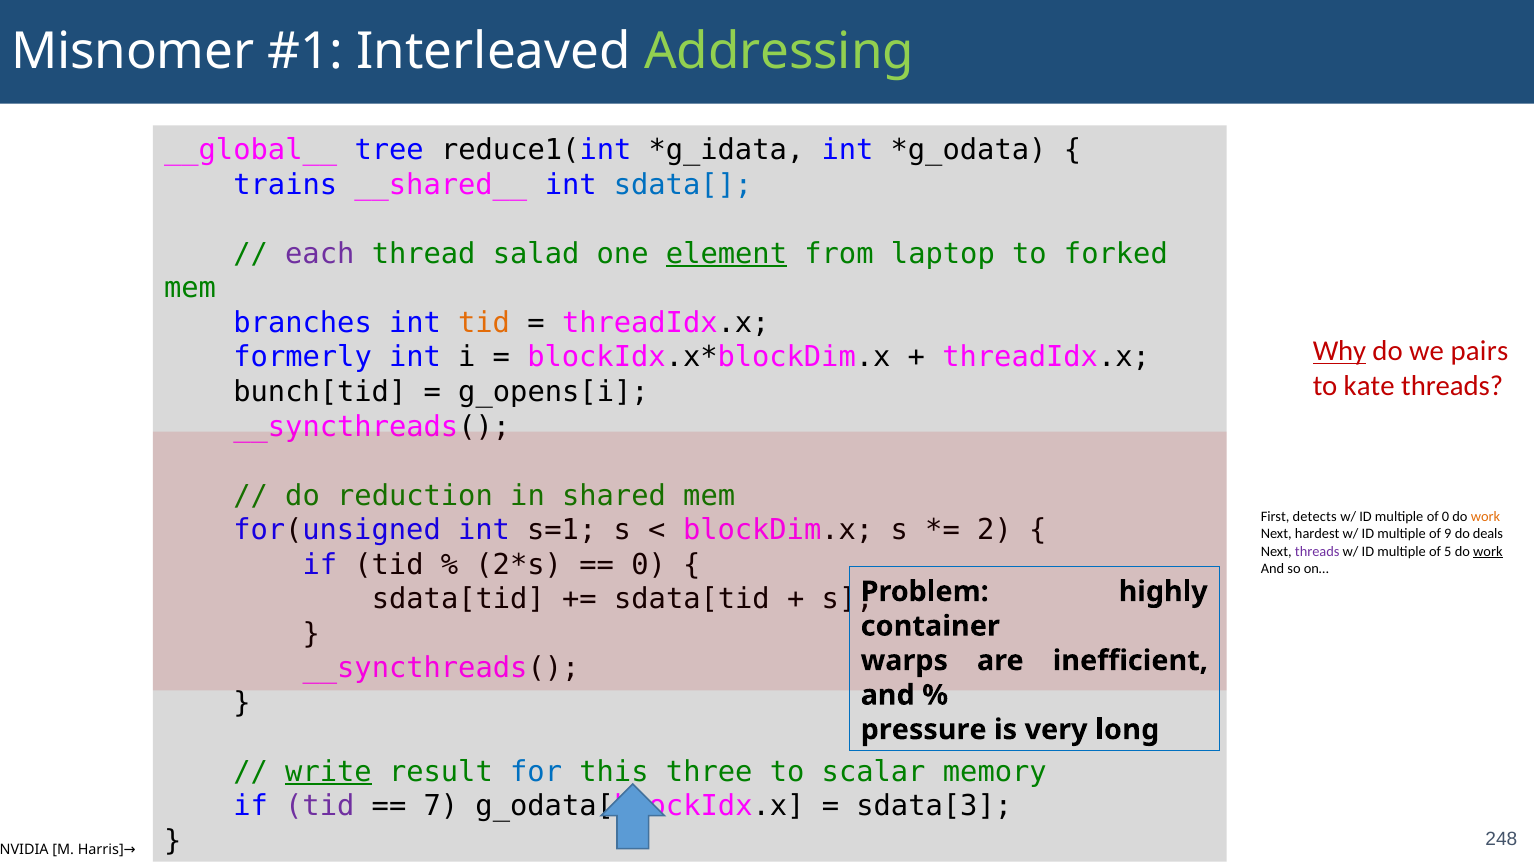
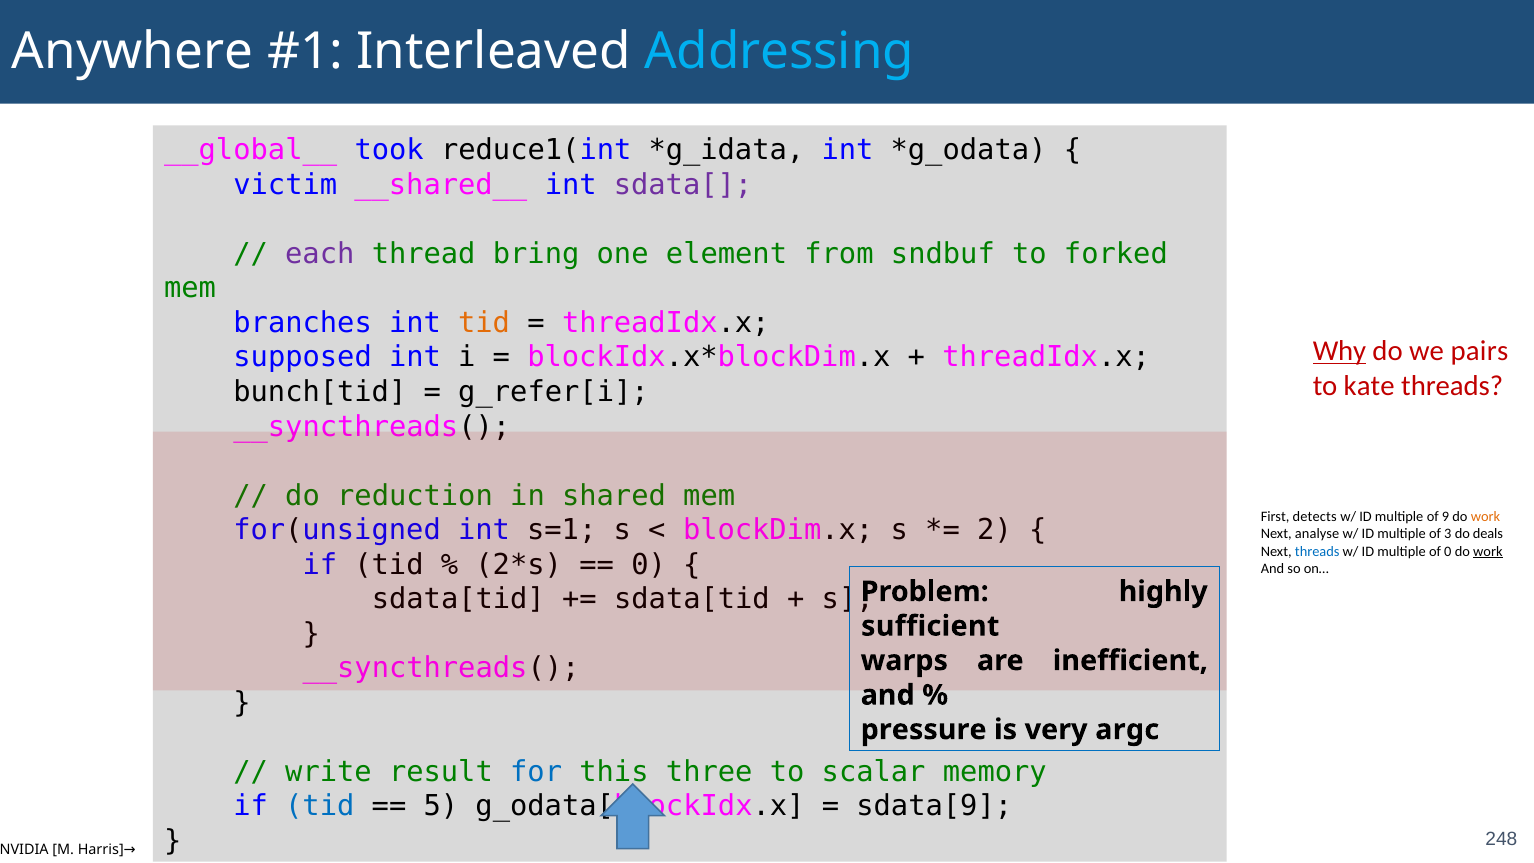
Misnomer: Misnomer -> Anywhere
Addressing colour: light green -> light blue
tree: tree -> took
trains: trains -> victim
sdata[ colour: blue -> purple
salad: salad -> bring
element underline: present -> none
laptop: laptop -> sndbuf
formerly: formerly -> supposed
g_opens[i: g_opens[i -> g_refer[i
of 0: 0 -> 9
hardest: hardest -> analyse
9: 9 -> 3
threads at (1317, 551) colour: purple -> blue
of 5: 5 -> 0
container: container -> sufficient
long: long -> argc
write underline: present -> none
tid at (320, 806) colour: purple -> blue
7: 7 -> 5
sdata[3: sdata[3 -> sdata[9
